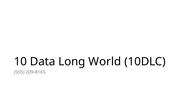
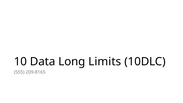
World: World -> Limits
